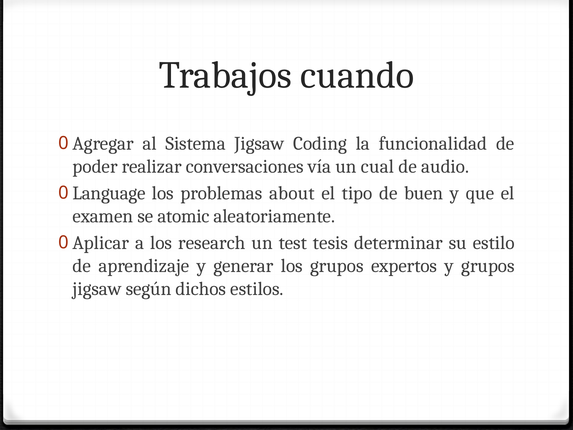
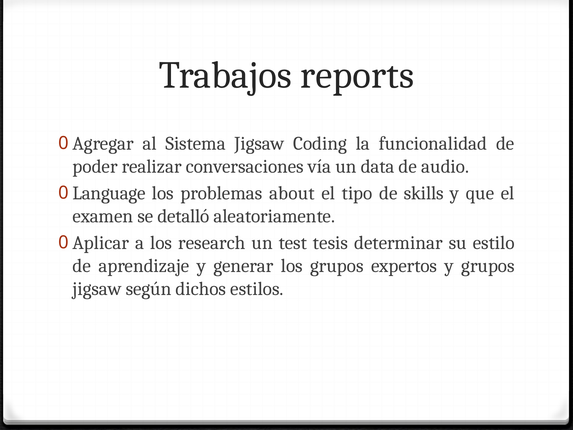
cuando: cuando -> reports
cual: cual -> data
buen: buen -> skills
atomic: atomic -> detalló
